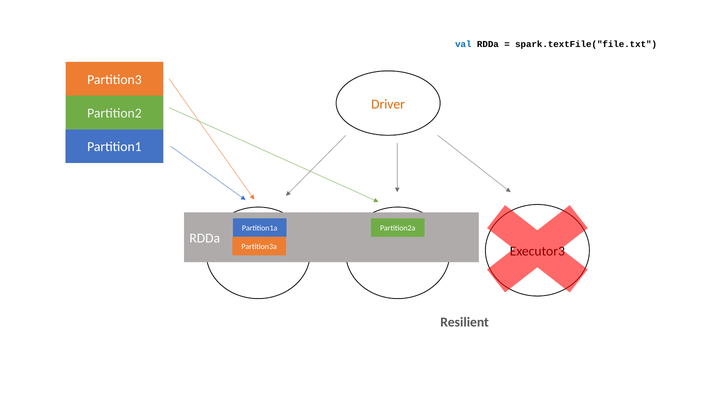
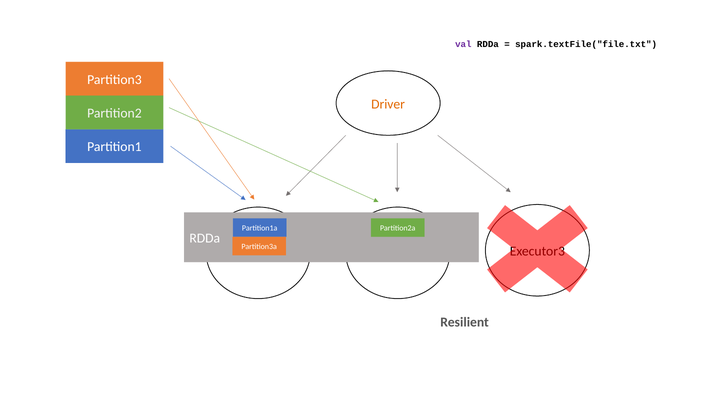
val colour: blue -> purple
